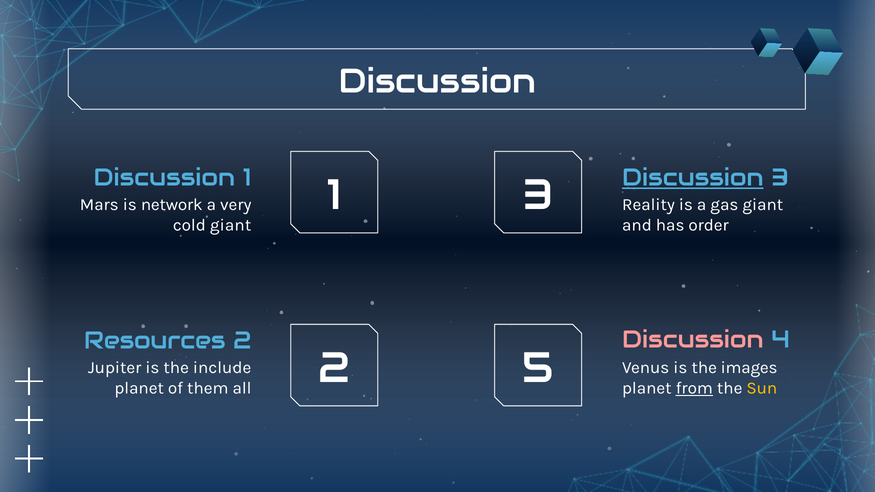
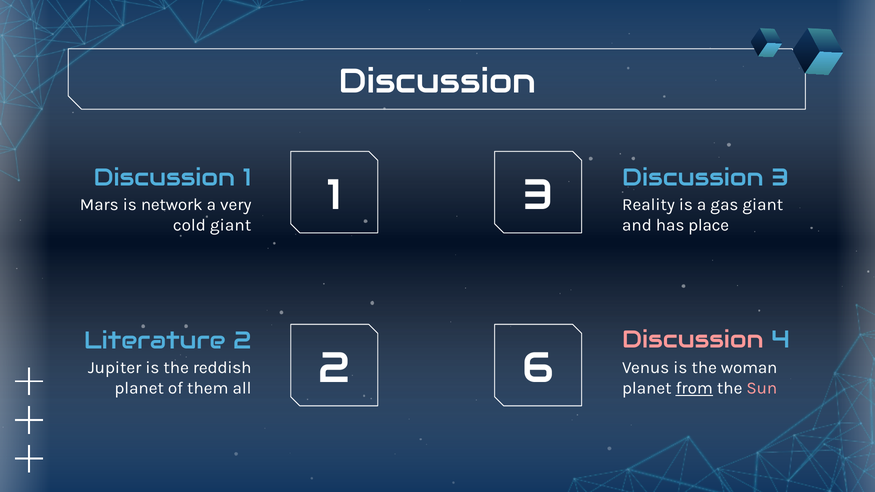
Discussion at (693, 178) underline: present -> none
order: order -> place
Resources: Resources -> Literature
5: 5 -> 6
include: include -> reddish
images: images -> woman
Sun colour: yellow -> pink
